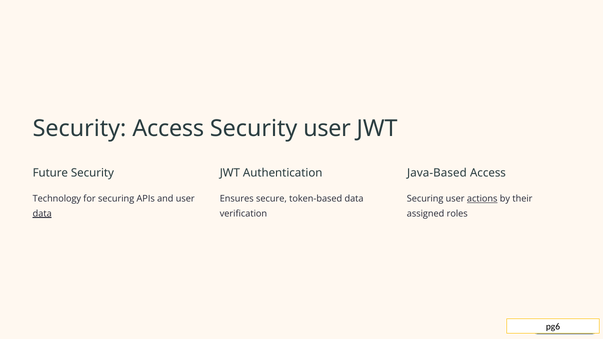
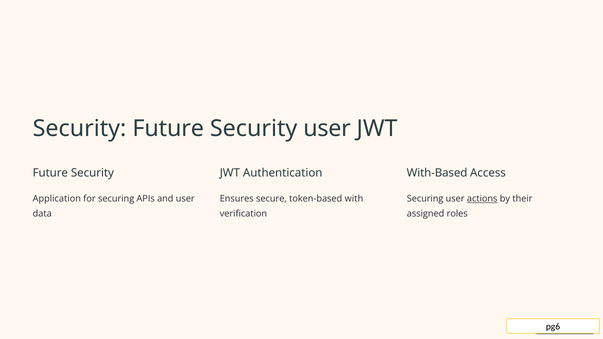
Security Access: Access -> Future
Java-Based: Java-Based -> With-Based
Technology: Technology -> Application
token-based data: data -> with
data at (42, 214) underline: present -> none
